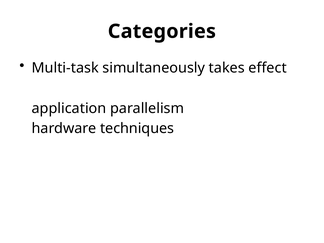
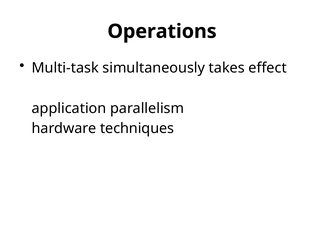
Categories: Categories -> Operations
